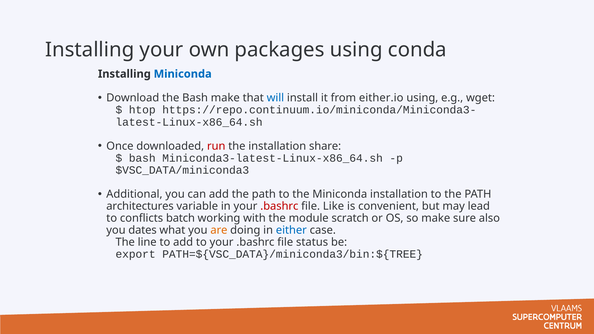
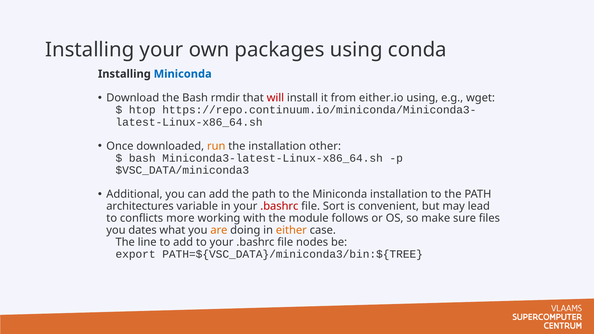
Bash make: make -> rmdir
will colour: blue -> red
run colour: red -> orange
share: share -> other
Like: Like -> Sort
batch: batch -> more
scratch: scratch -> follows
also: also -> files
either colour: blue -> orange
status: status -> nodes
